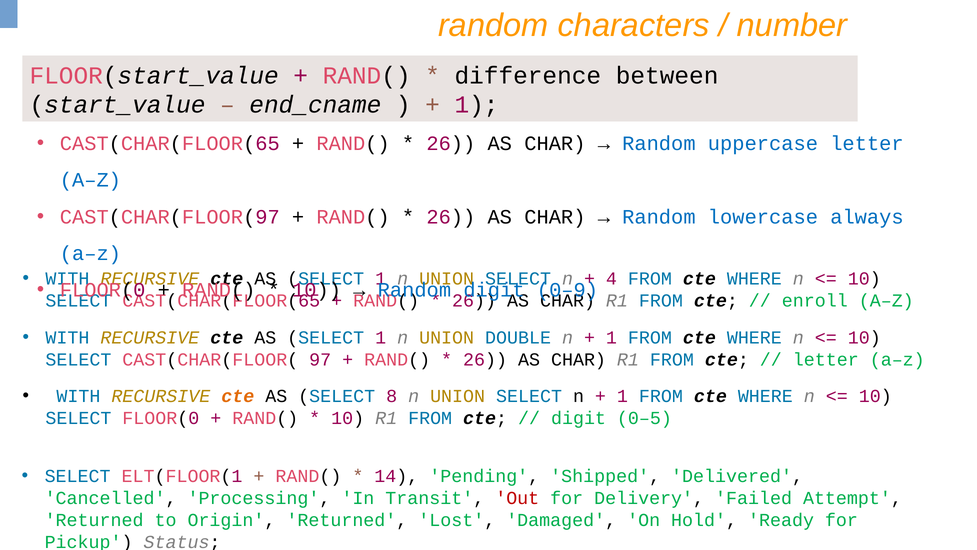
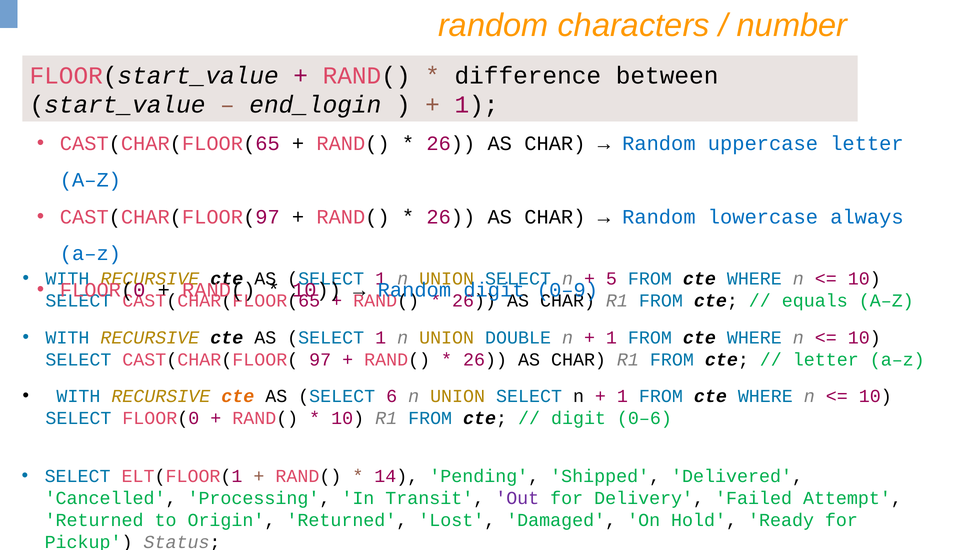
end_cname: end_cname -> end_login
4: 4 -> 5
enroll: enroll -> equals
8: 8 -> 6
0–5: 0–5 -> 0–6
Out colour: red -> purple
